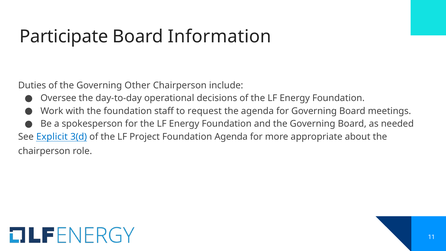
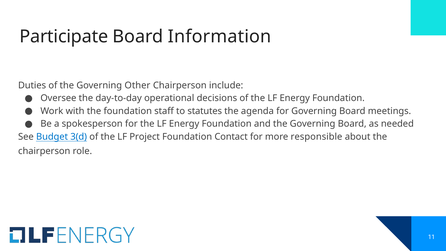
request: request -> statutes
Explicit: Explicit -> Budget
Foundation Agenda: Agenda -> Contact
appropriate: appropriate -> responsible
